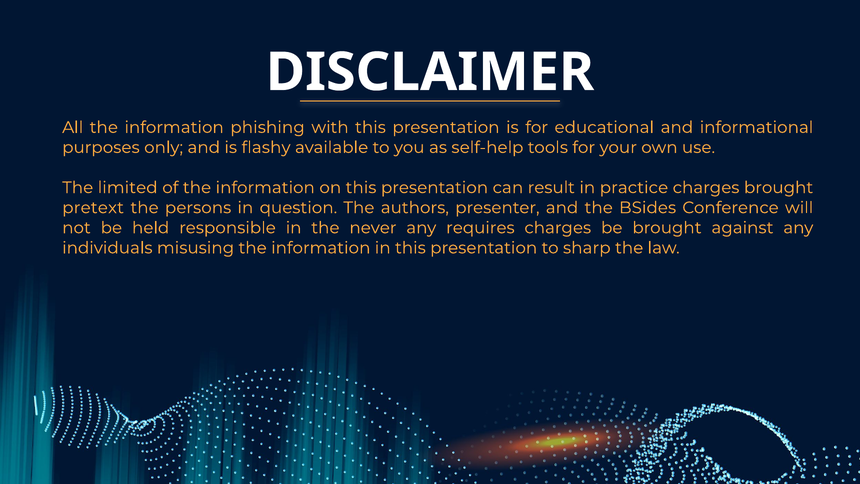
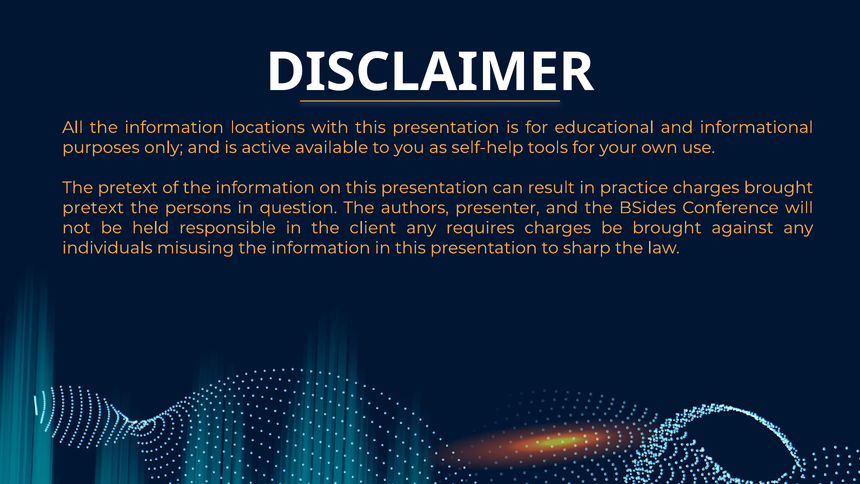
phishing: phishing -> locations
flashy: flashy -> active
The limited: limited -> pretext
never: never -> client
